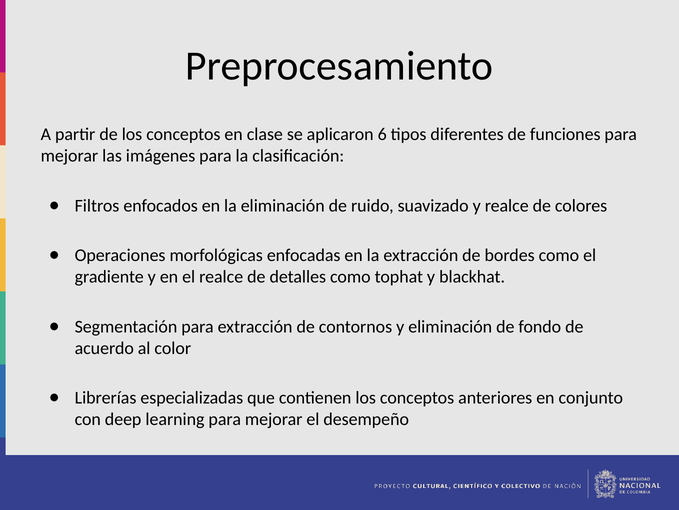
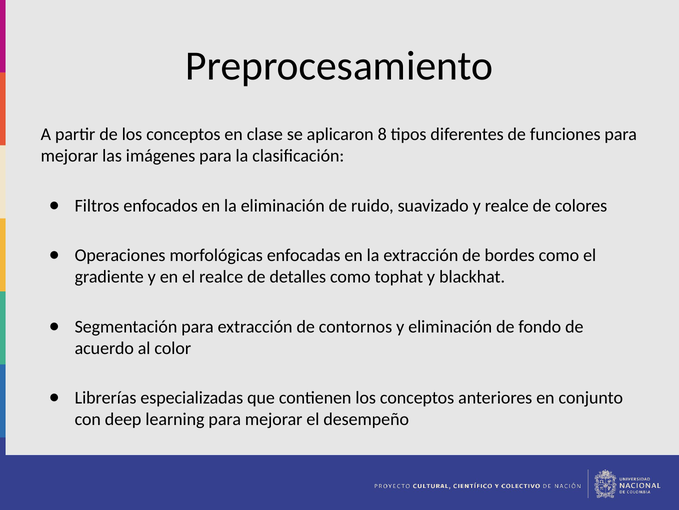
6: 6 -> 8
